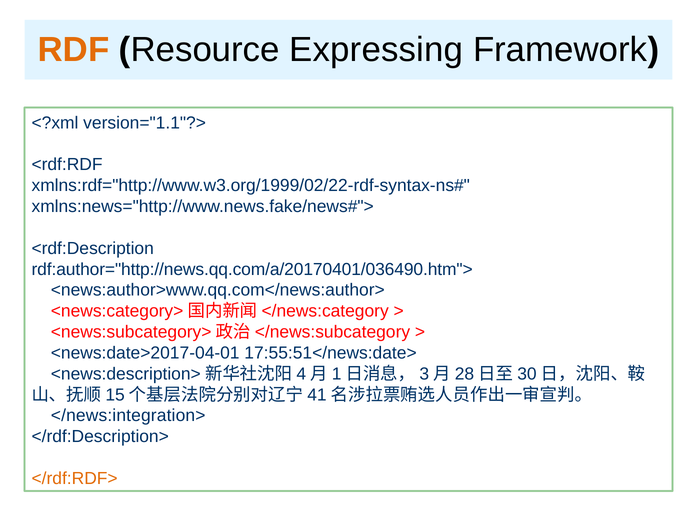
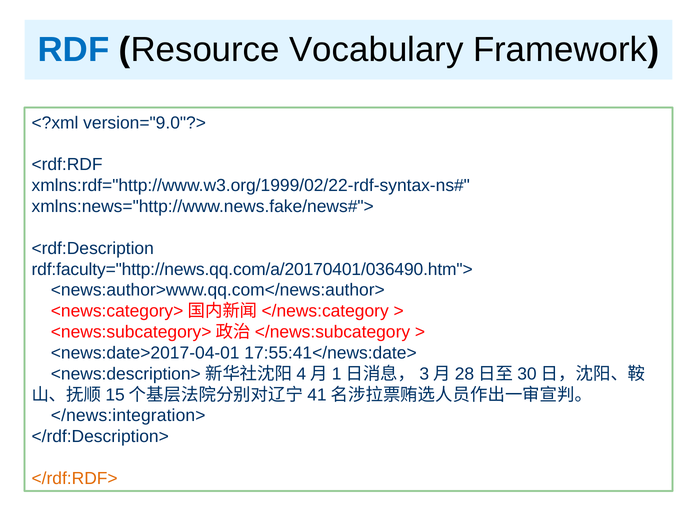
RDF colour: orange -> blue
Expressing: Expressing -> Vocabulary
version="1.1"?>: version="1.1"?> -> version="9.0"?>
rdf:author="http://news.qq.com/a/20170401/036490.htm">: rdf:author="http://news.qq.com/a/20170401/036490.htm"> -> rdf:faculty="http://news.qq.com/a/20170401/036490.htm">
17:55:51</news:date>: 17:55:51</news:date> -> 17:55:41</news:date>
